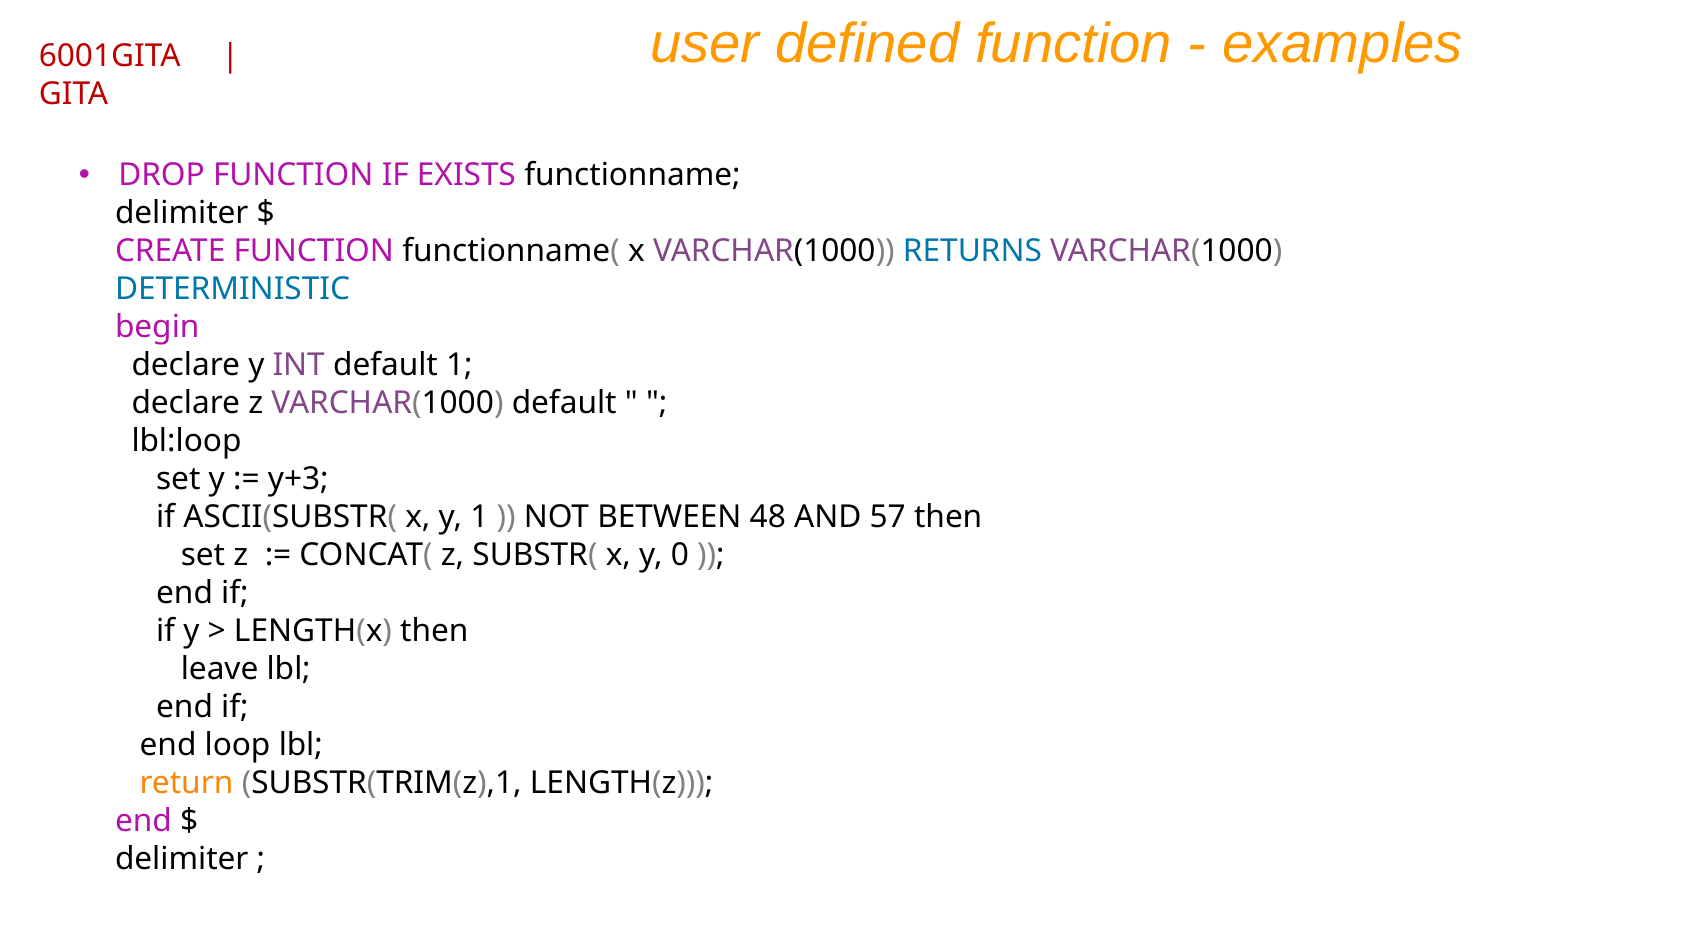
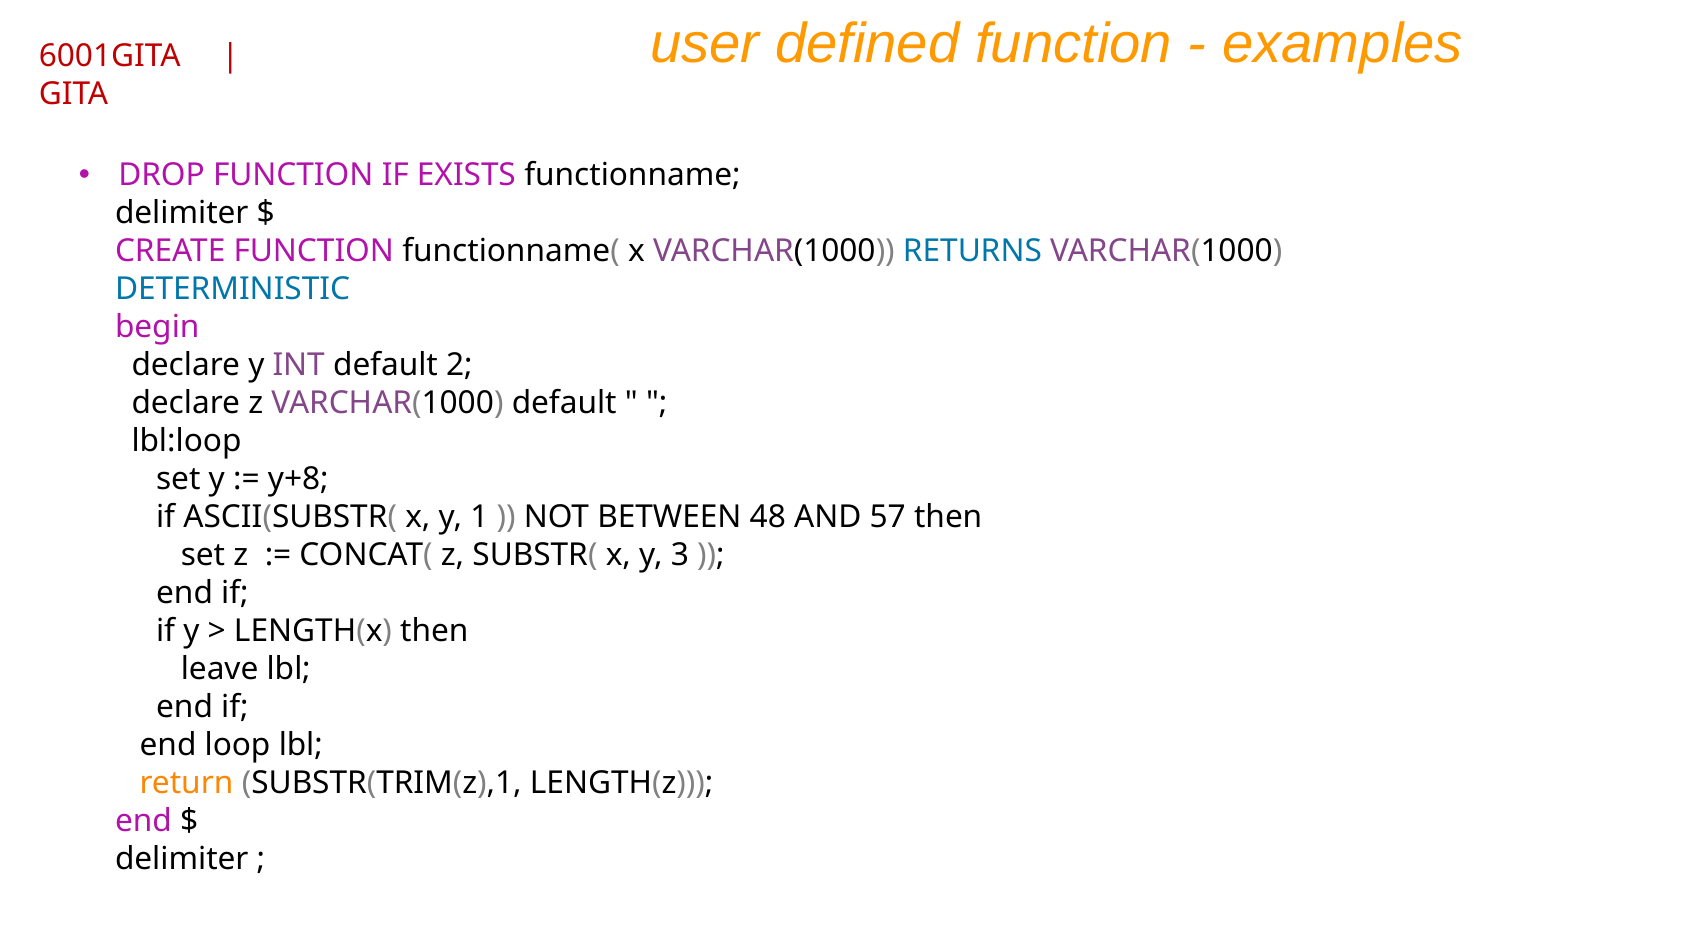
default 1: 1 -> 2
y+3: y+3 -> y+8
0: 0 -> 3
